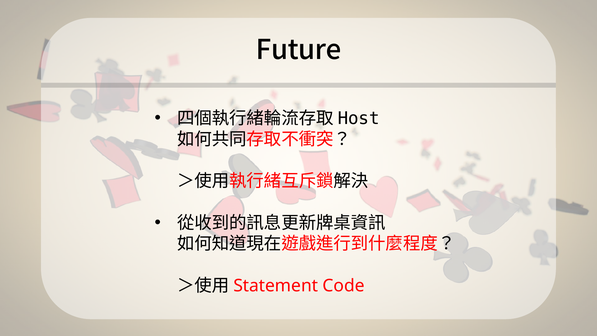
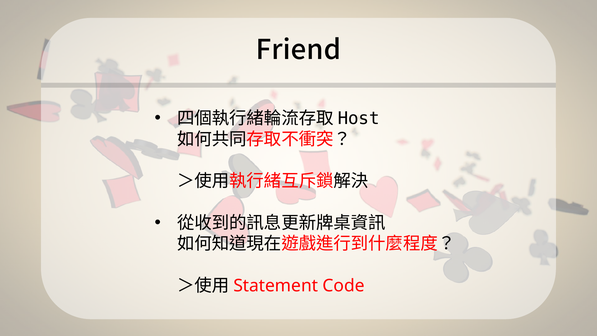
Future: Future -> Friend
